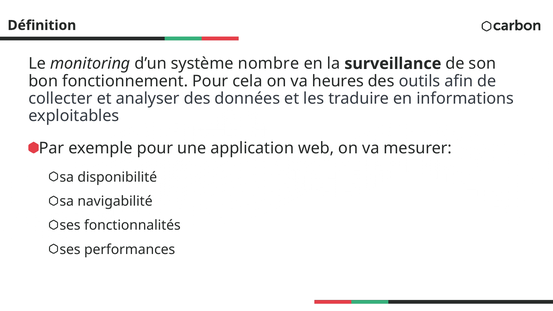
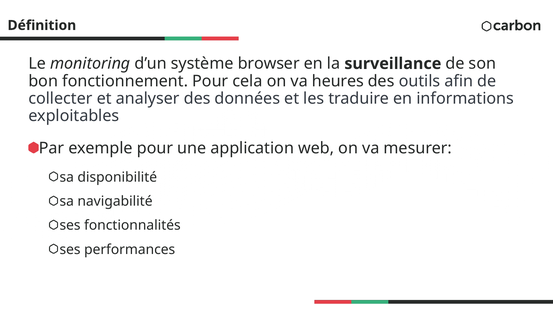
nombre: nombre -> browser
